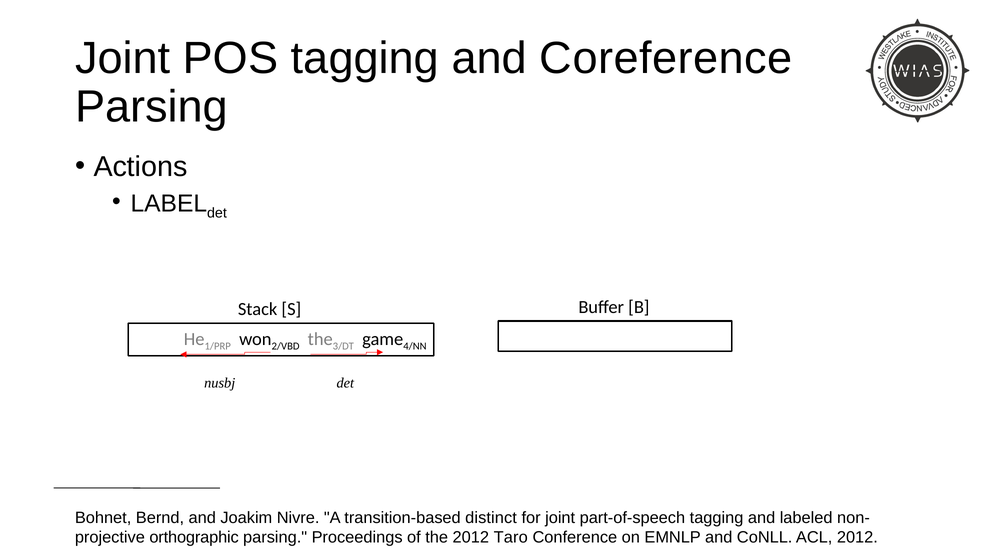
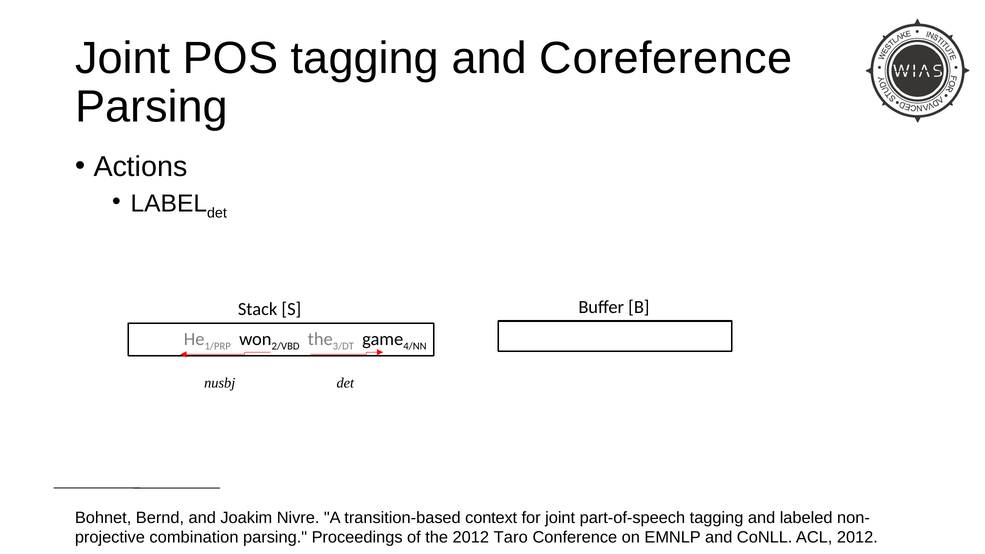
distinct: distinct -> context
orthographic: orthographic -> combination
